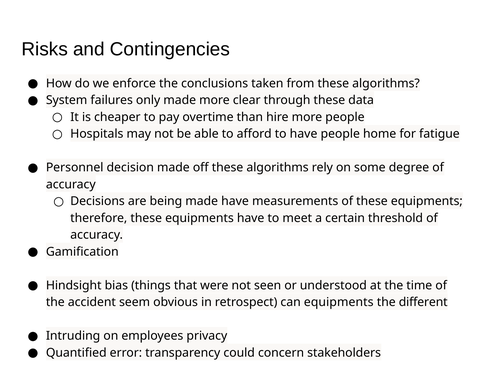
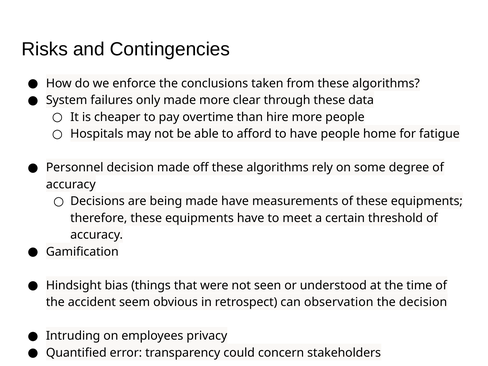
can equipments: equipments -> observation
the different: different -> decision
